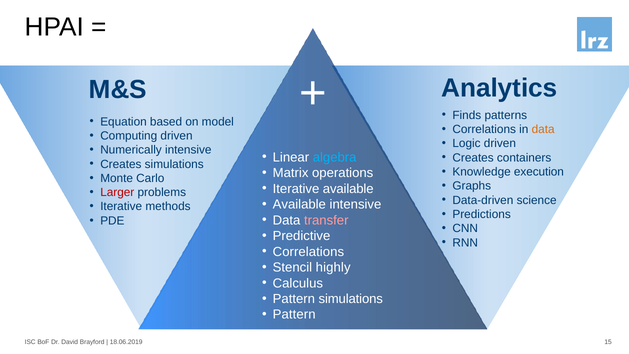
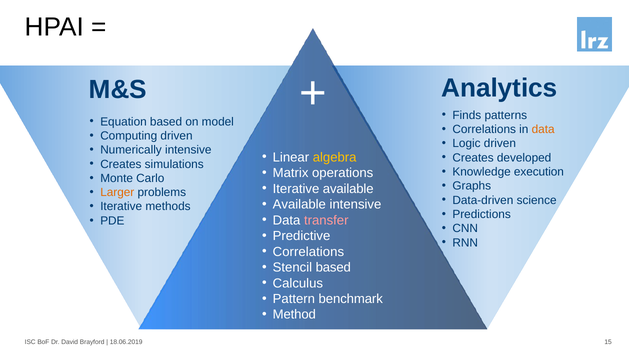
algebra colour: light blue -> yellow
containers: containers -> developed
Larger colour: red -> orange
Stencil highly: highly -> based
Pattern simulations: simulations -> benchmark
Pattern at (294, 314): Pattern -> Method
